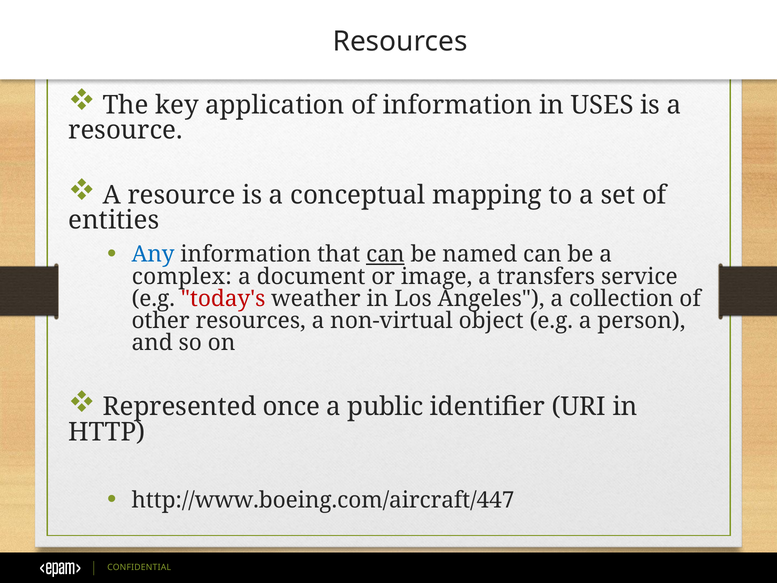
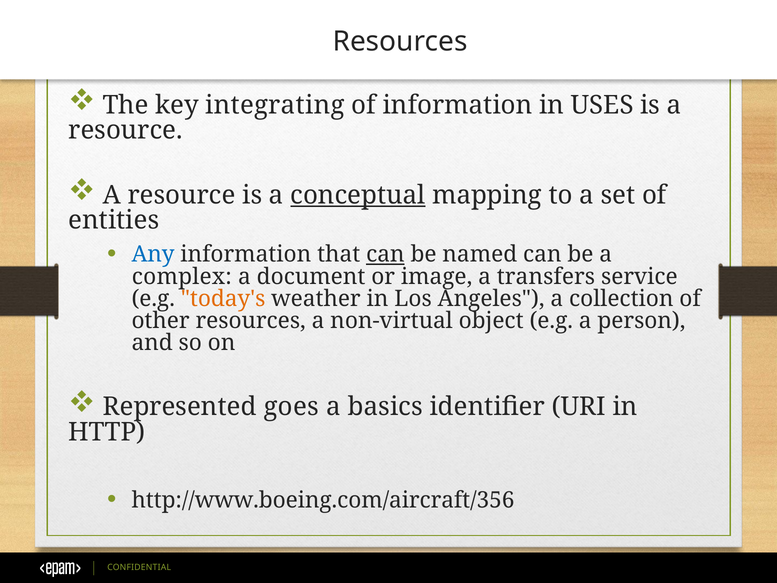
application: application -> integrating
conceptual underline: none -> present
today's colour: red -> orange
once: once -> goes
public: public -> basics
http://www.boeing.com/aircraft/447: http://www.boeing.com/aircraft/447 -> http://www.boeing.com/aircraft/356
